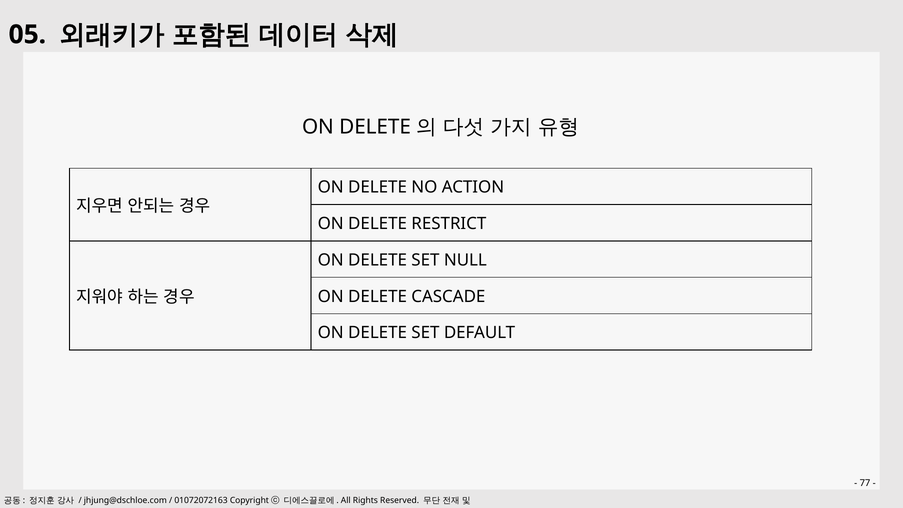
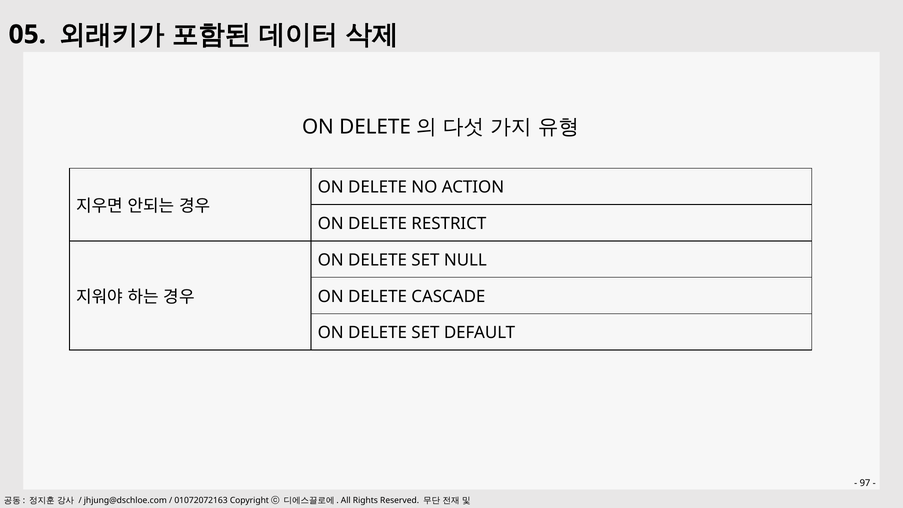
77: 77 -> 97
